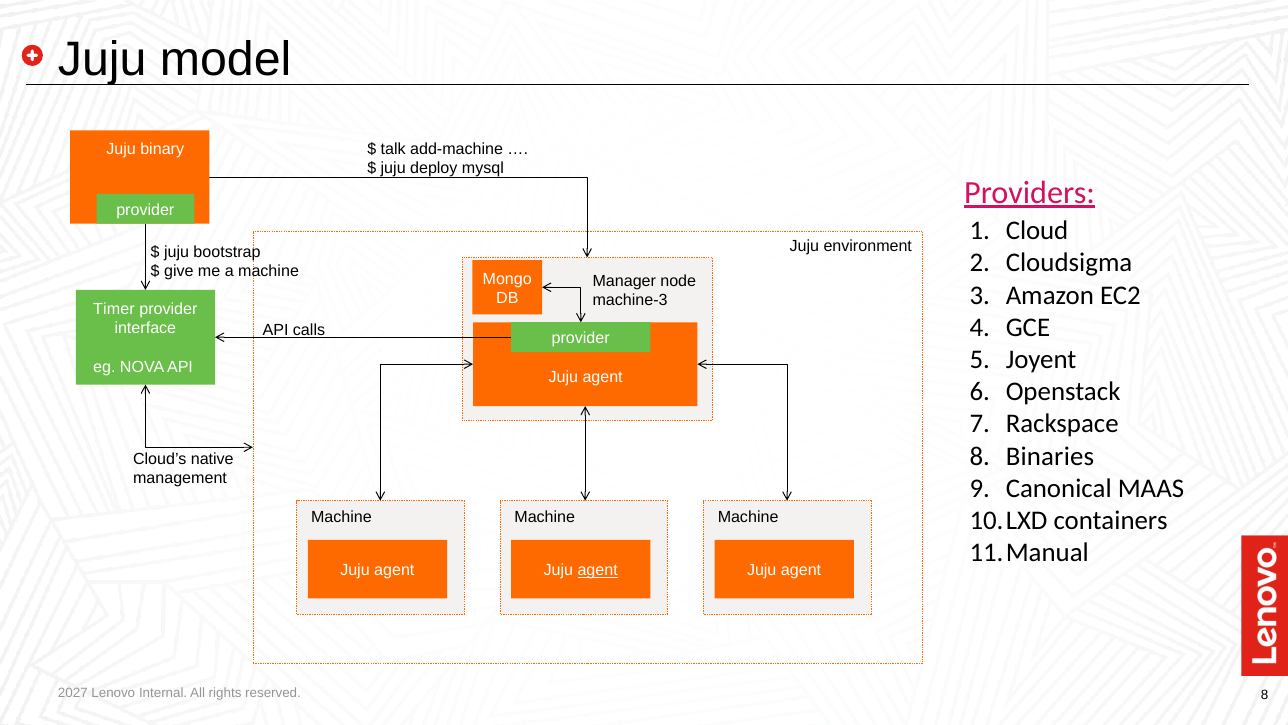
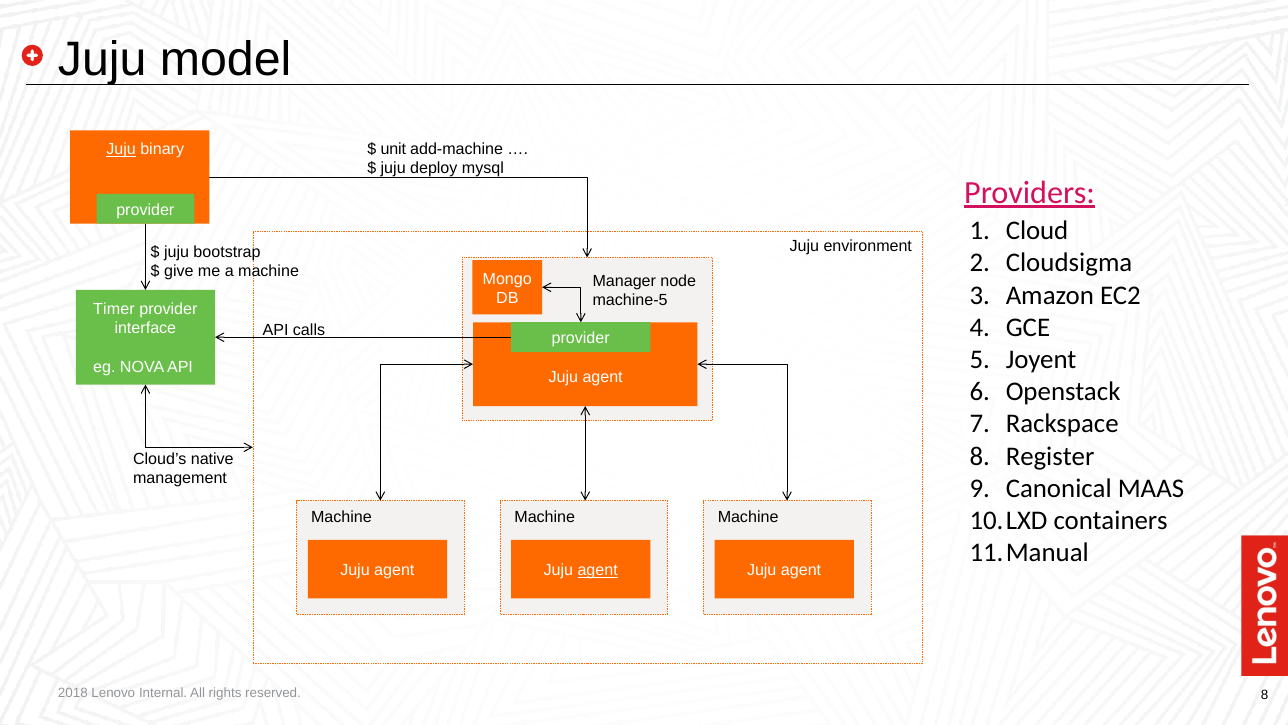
Juju at (121, 149) underline: none -> present
talk: talk -> unit
machine-3: machine-3 -> machine-5
Binaries: Binaries -> Register
2027: 2027 -> 2018
